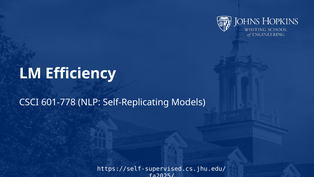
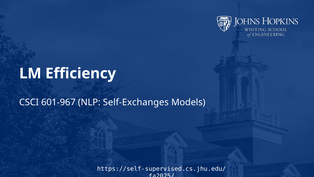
601-778: 601-778 -> 601-967
Self-Replicating: Self-Replicating -> Self-Exchanges
